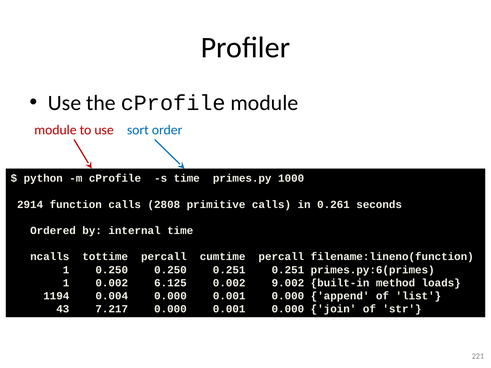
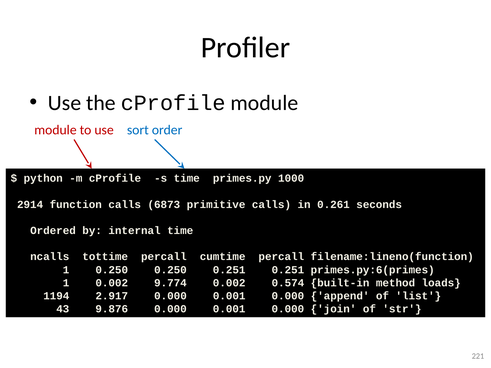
2808: 2808 -> 6873
6.125: 6.125 -> 9.774
9.002: 9.002 -> 0.574
0.004: 0.004 -> 2.917
7.217: 7.217 -> 9.876
